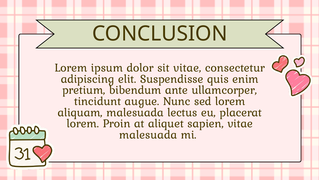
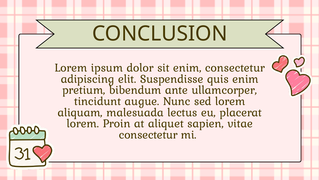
sit vitae: vitae -> enim
malesuada at (148, 134): malesuada -> consectetur
